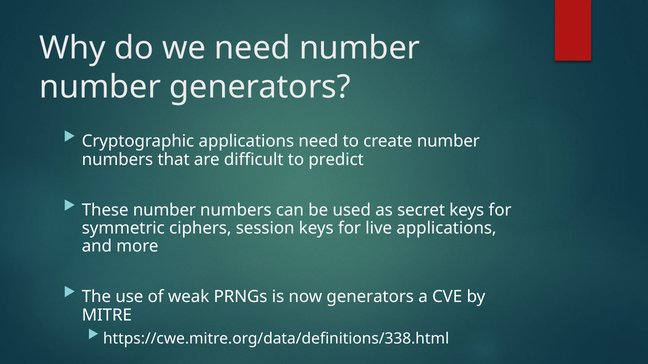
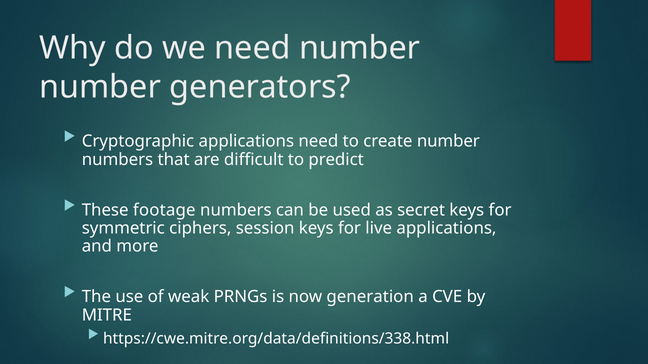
These number: number -> footage
now generators: generators -> generation
